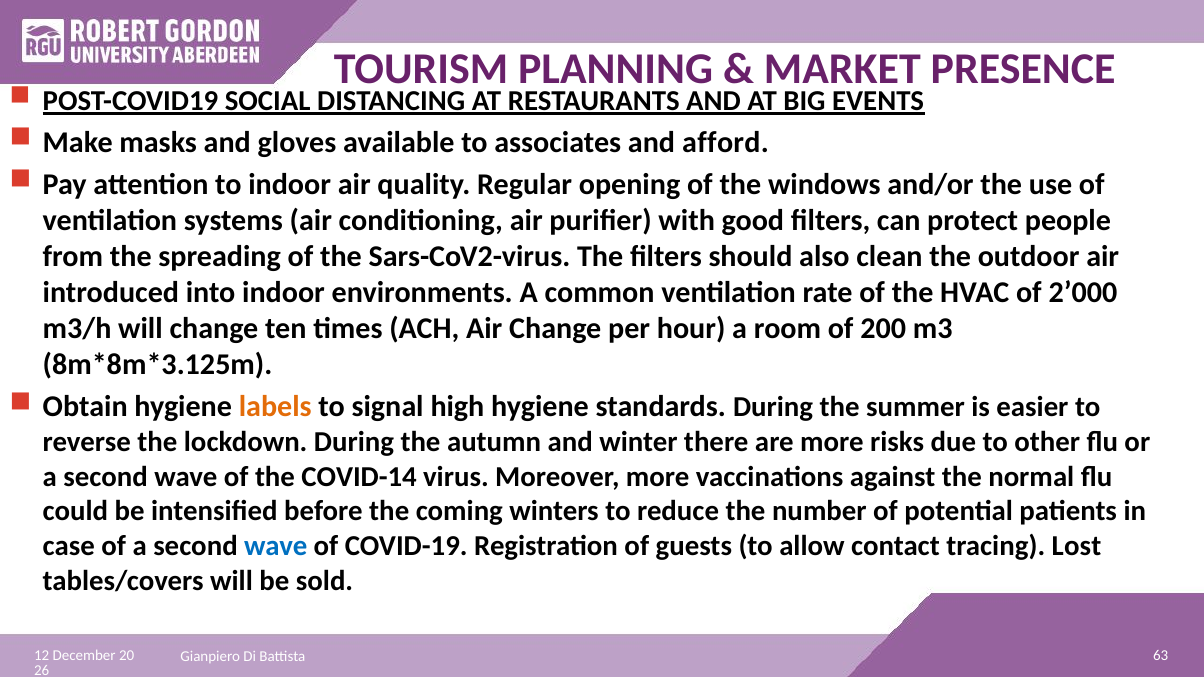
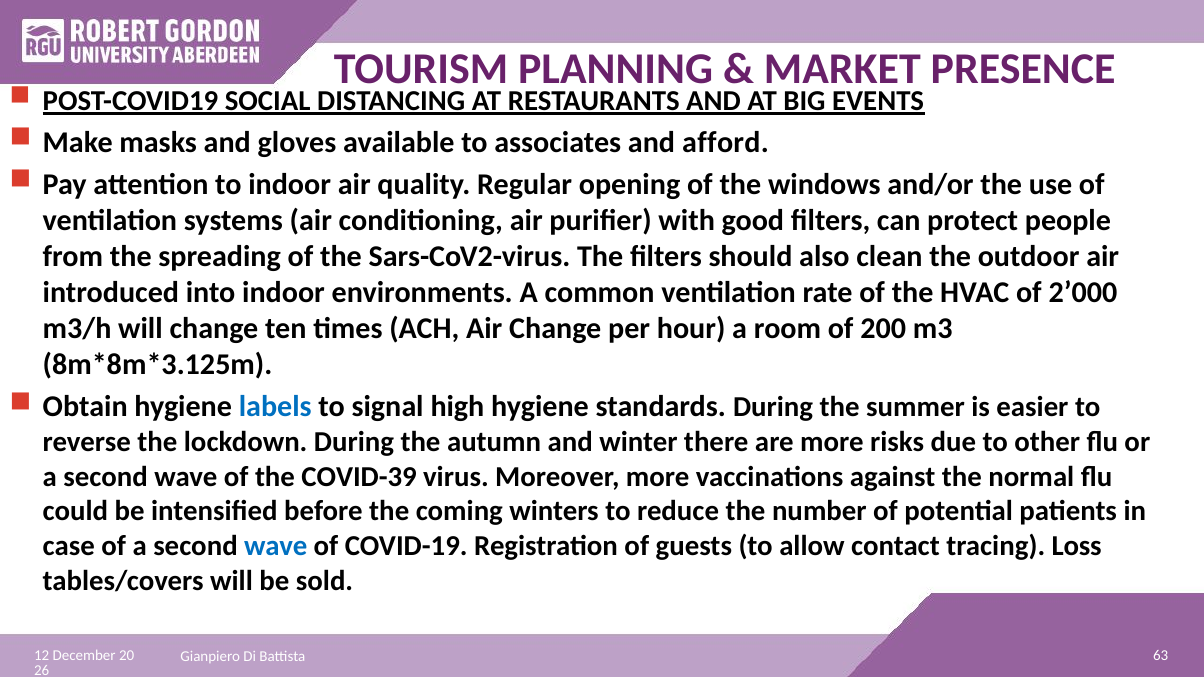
labels colour: orange -> blue
COVID-14: COVID-14 -> COVID-39
Lost: Lost -> Loss
